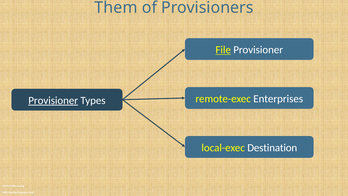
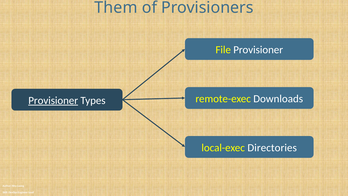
File underline: present -> none
Enterprises: Enterprises -> Downloads
Destination: Destination -> Directories
